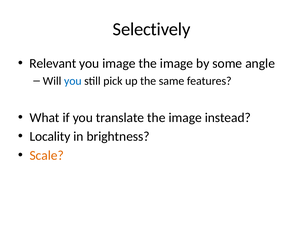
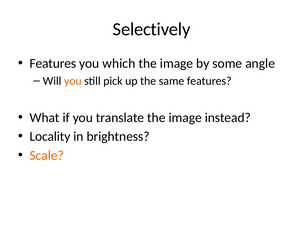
Relevant at (53, 64): Relevant -> Features
you image: image -> which
you at (73, 81) colour: blue -> orange
